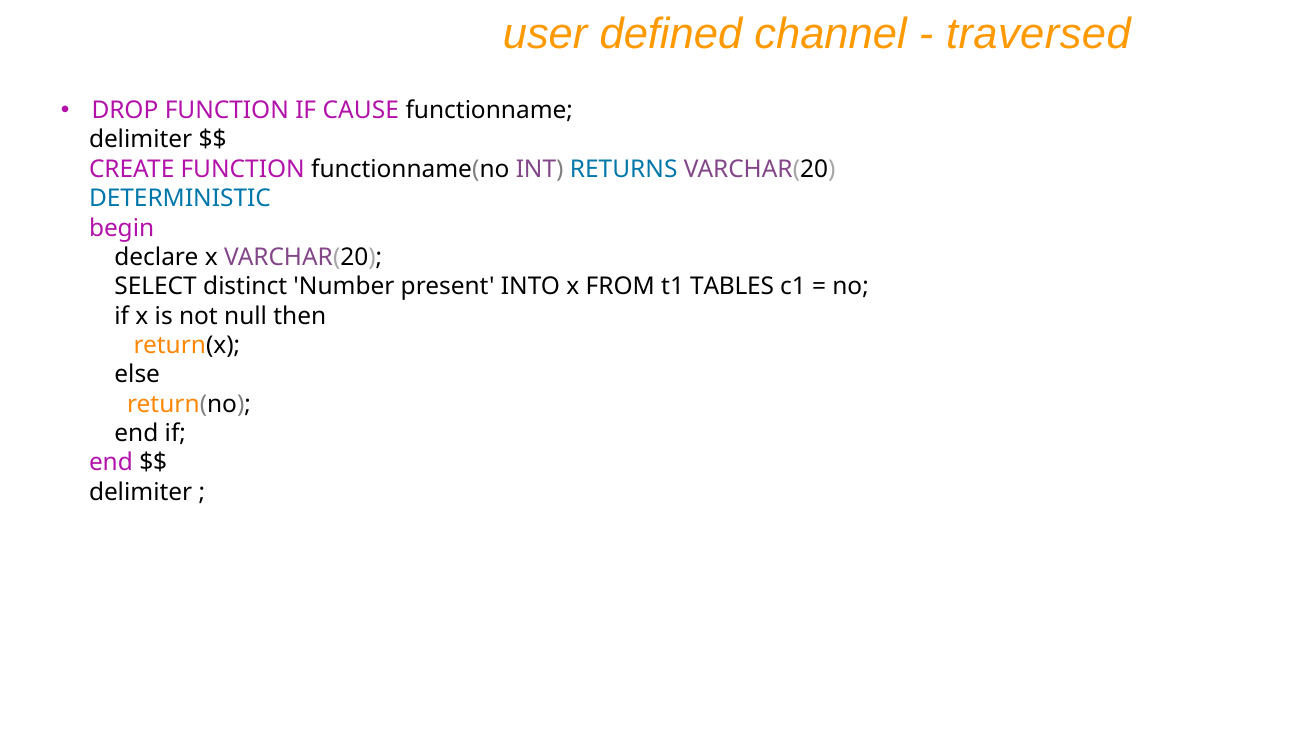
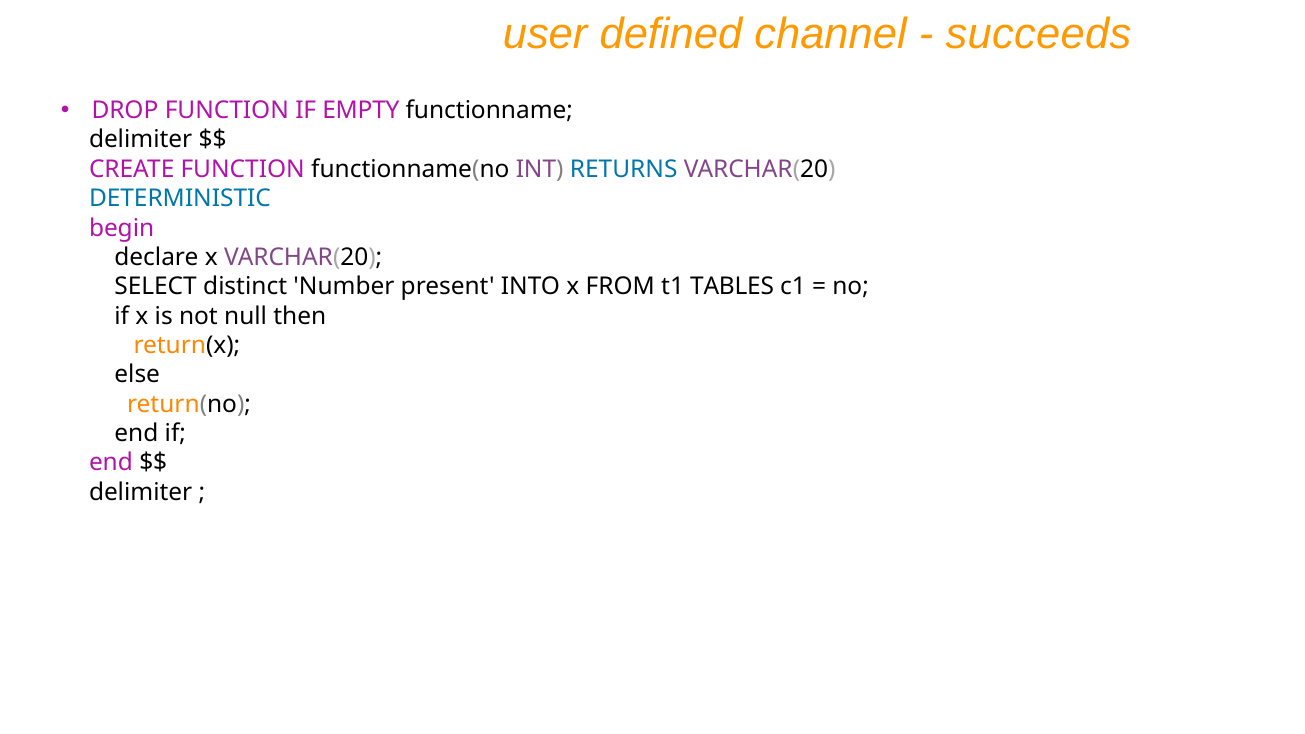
traversed: traversed -> succeeds
CAUSE: CAUSE -> EMPTY
